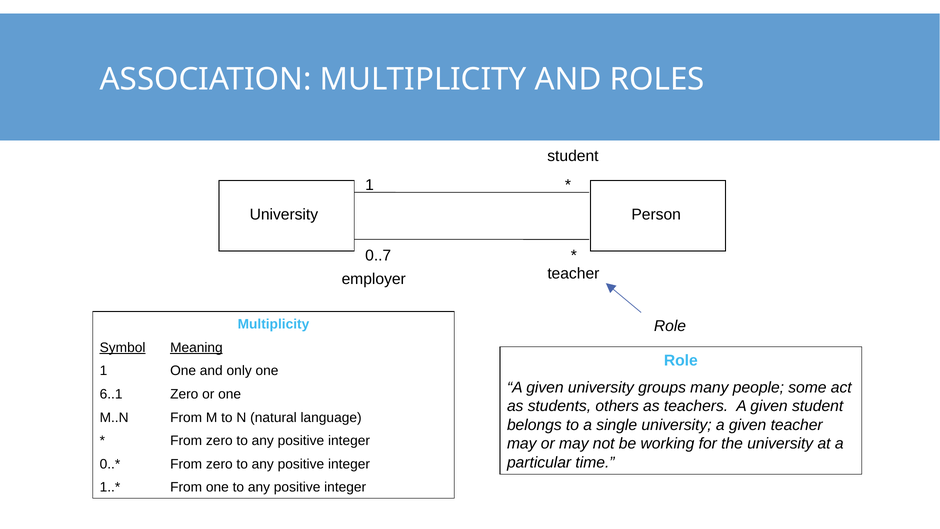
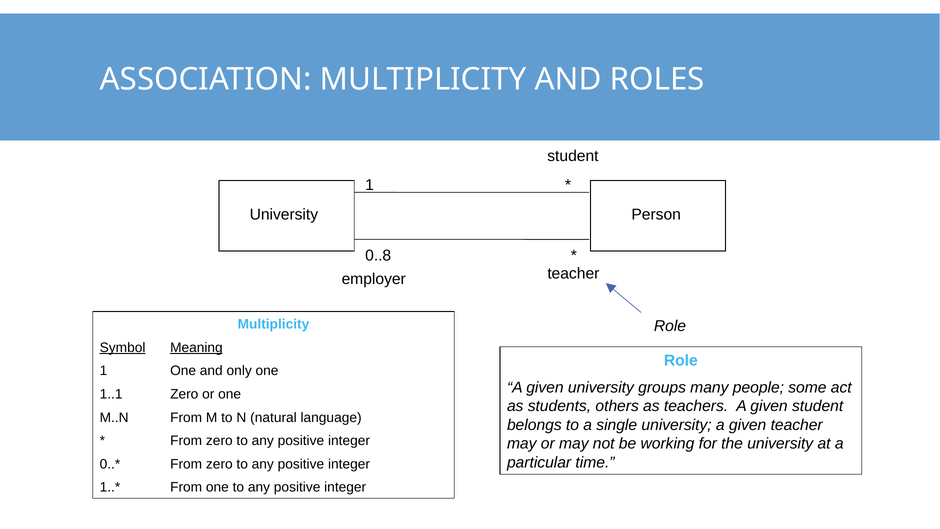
0..7: 0..7 -> 0..8
6..1: 6..1 -> 1..1
